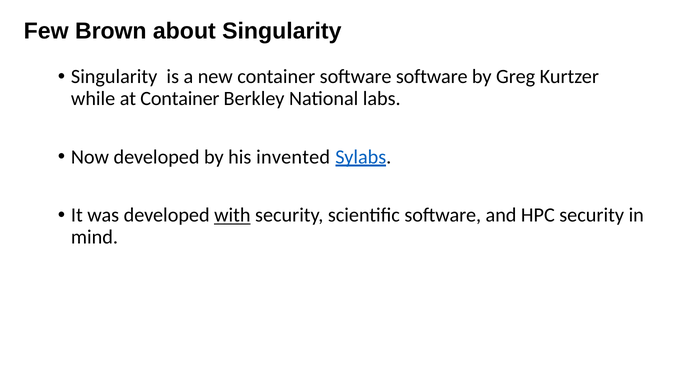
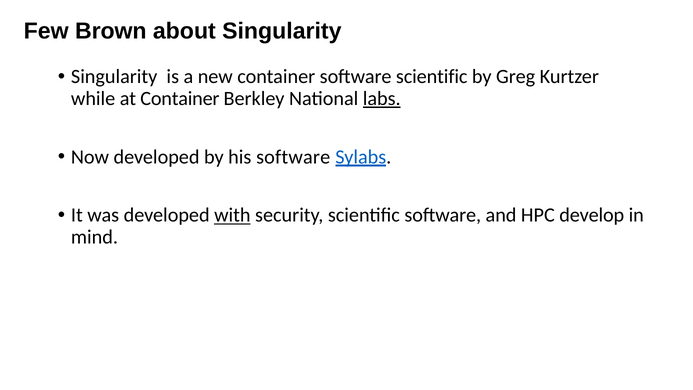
software software: software -> scientific
labs underline: none -> present
his invented: invented -> software
HPC security: security -> develop
